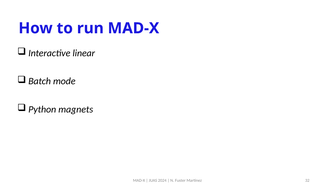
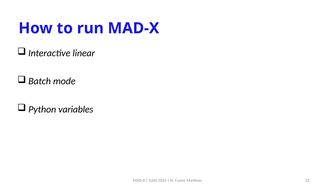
magnets: magnets -> variables
